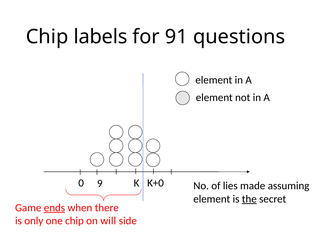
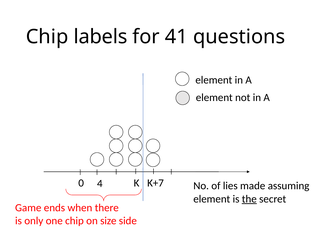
91: 91 -> 41
9: 9 -> 4
K+0: K+0 -> K+7
ends underline: present -> none
will: will -> size
